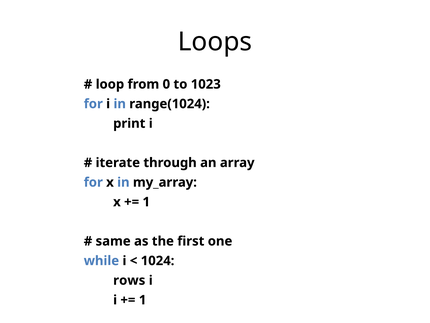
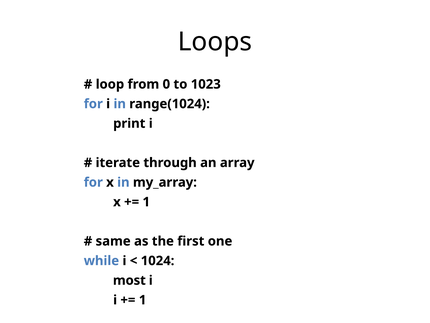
rows: rows -> most
